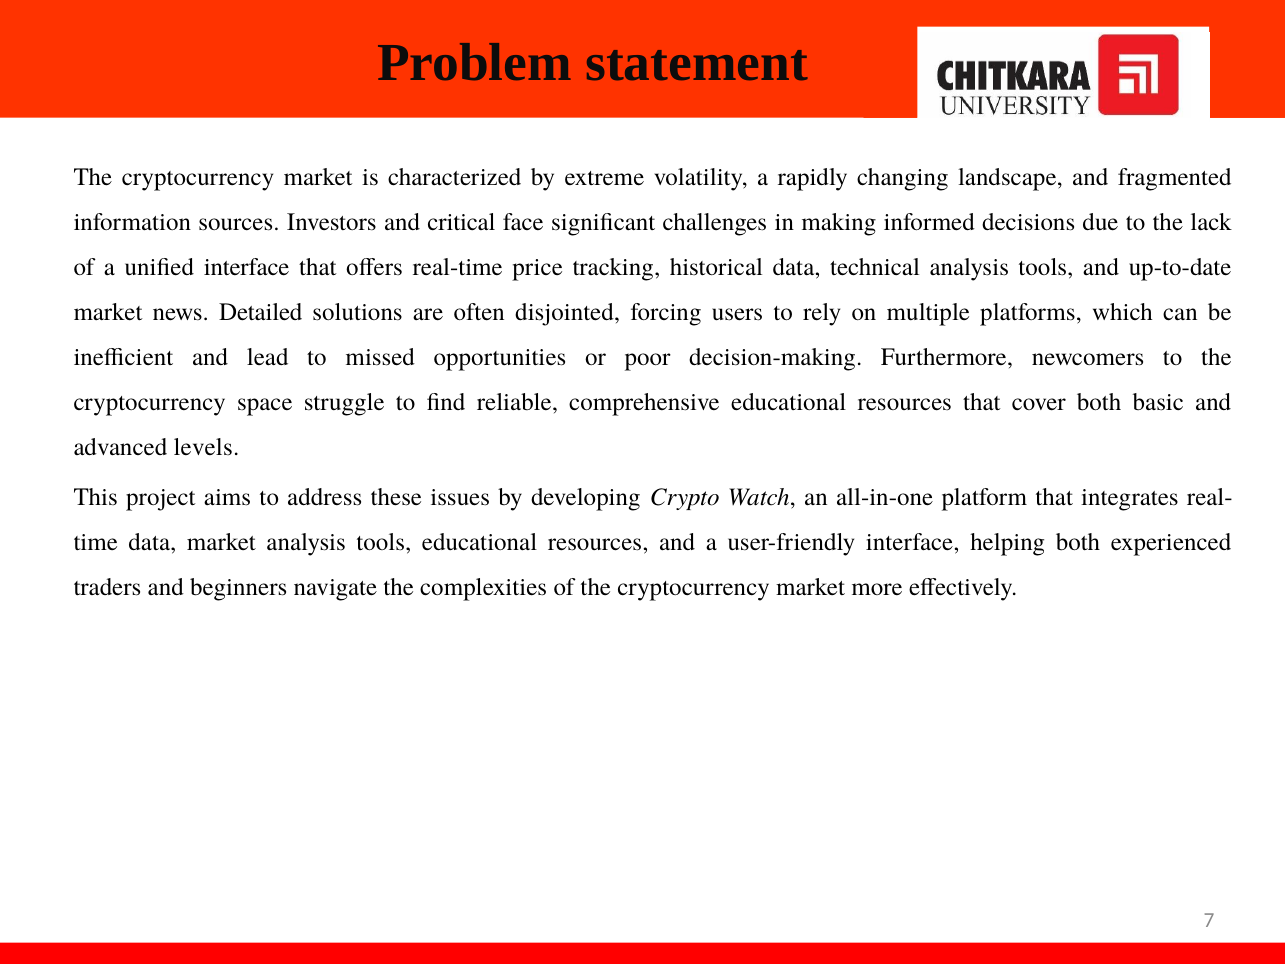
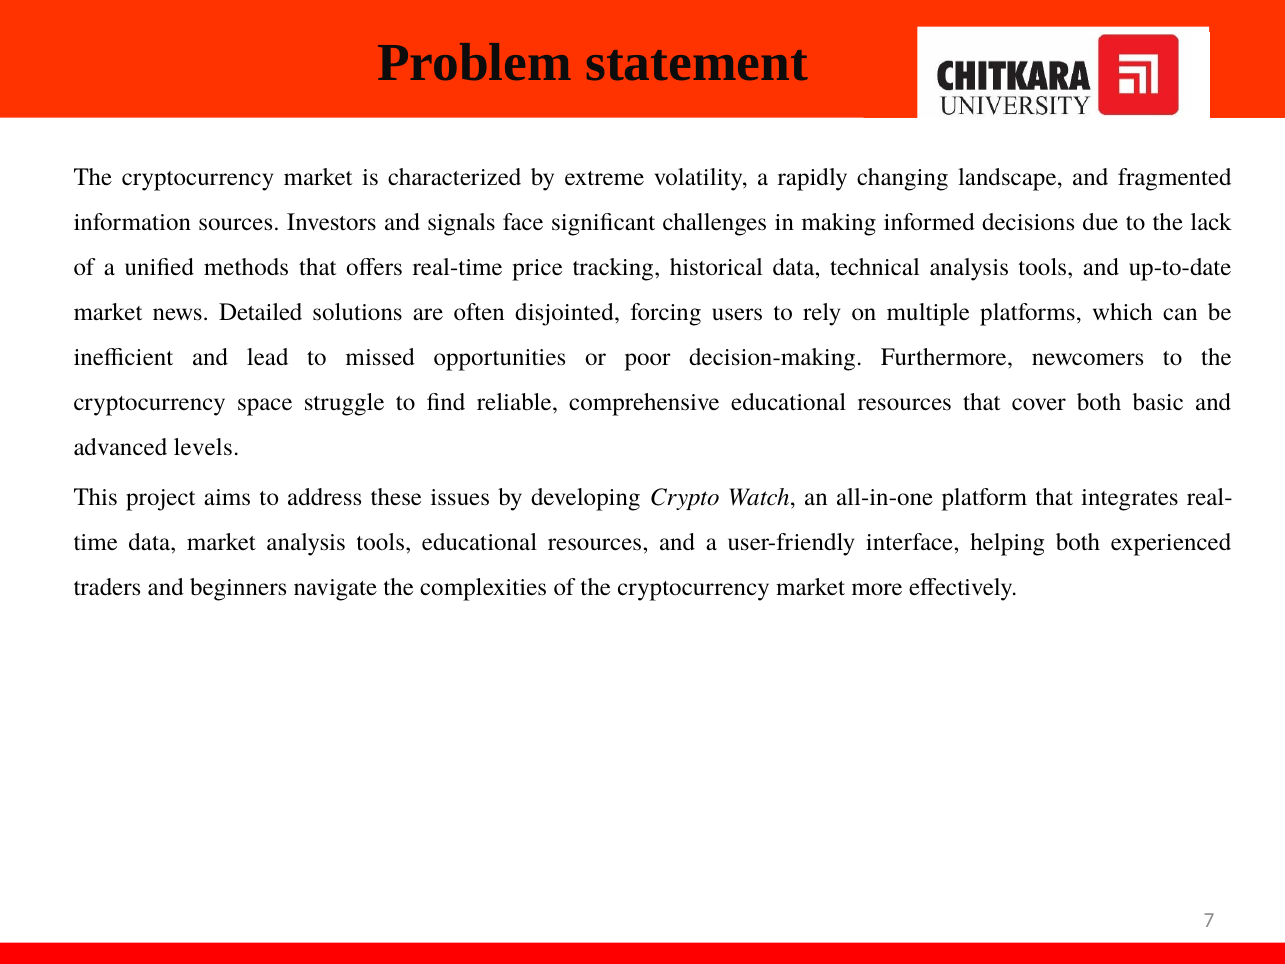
critical: critical -> signals
unified interface: interface -> methods
